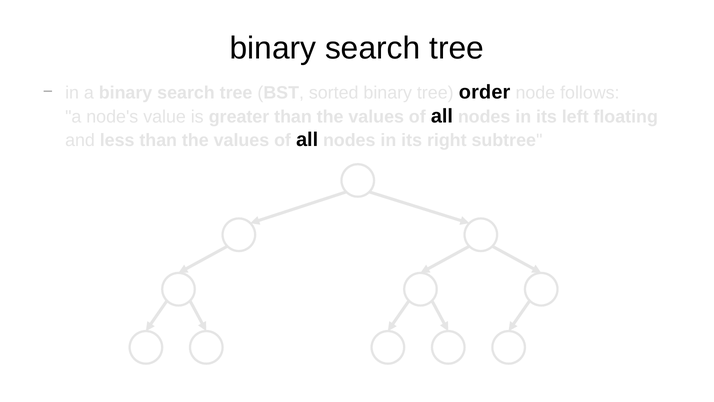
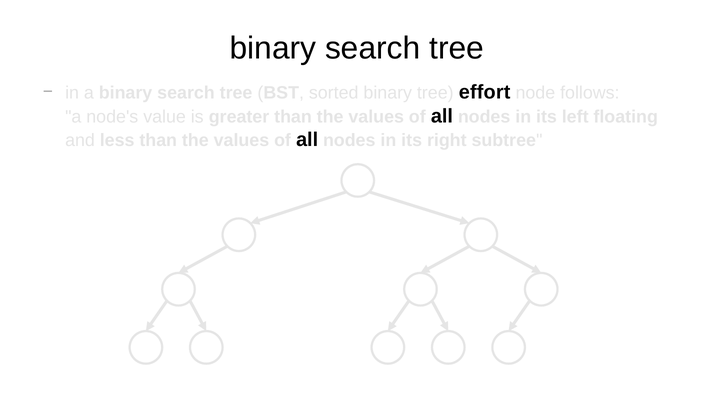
order: order -> effort
